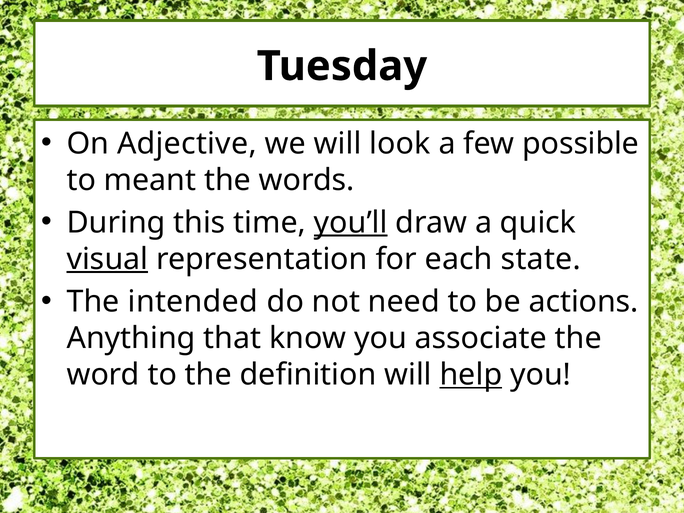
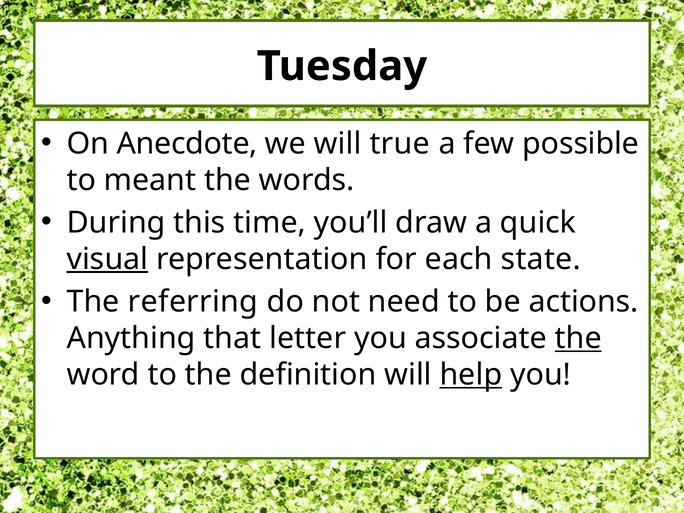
Adjective: Adjective -> Anecdote
look: look -> true
you’ll underline: present -> none
intended: intended -> referring
know: know -> letter
the at (578, 338) underline: none -> present
